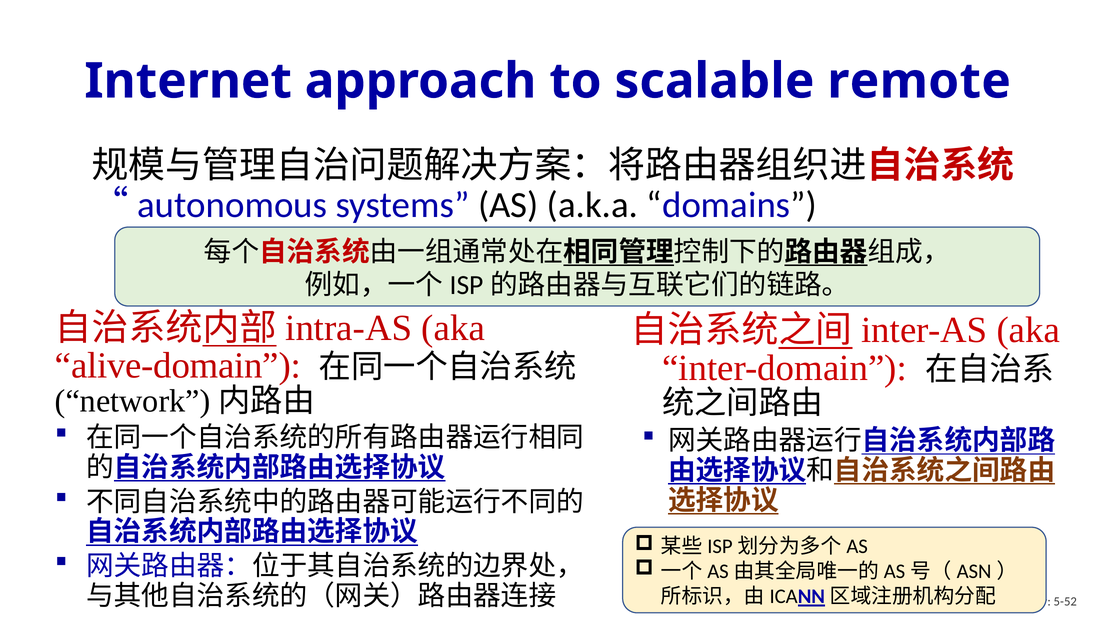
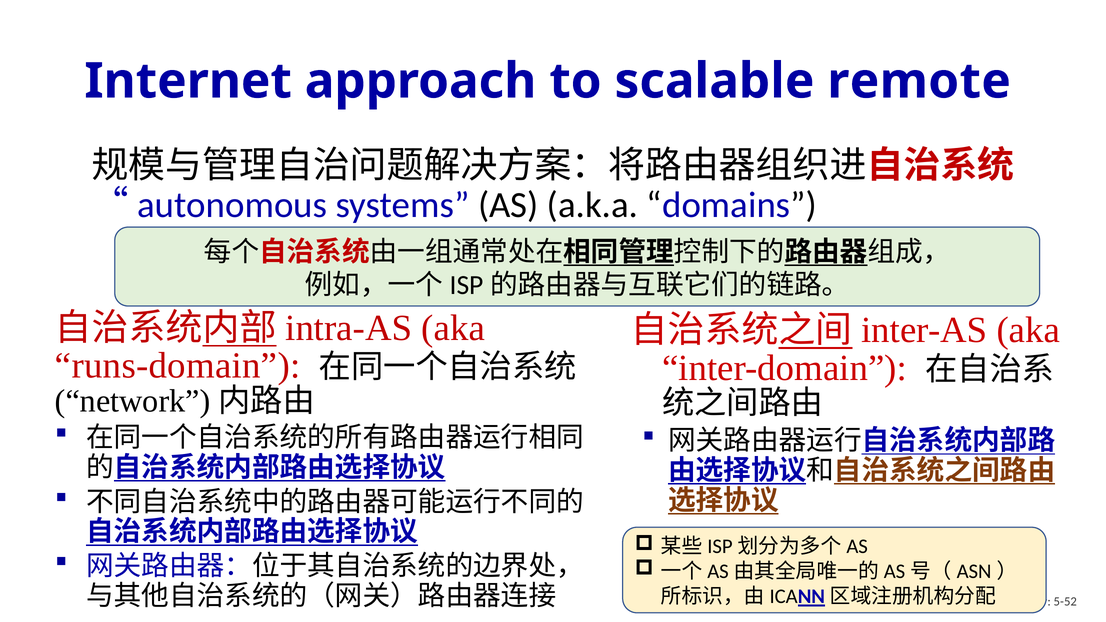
alive-domain: alive-domain -> runs-domain
